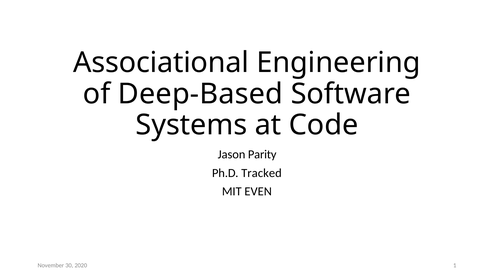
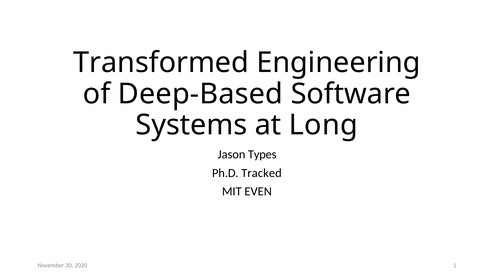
Associational: Associational -> Transformed
Code: Code -> Long
Parity: Parity -> Types
